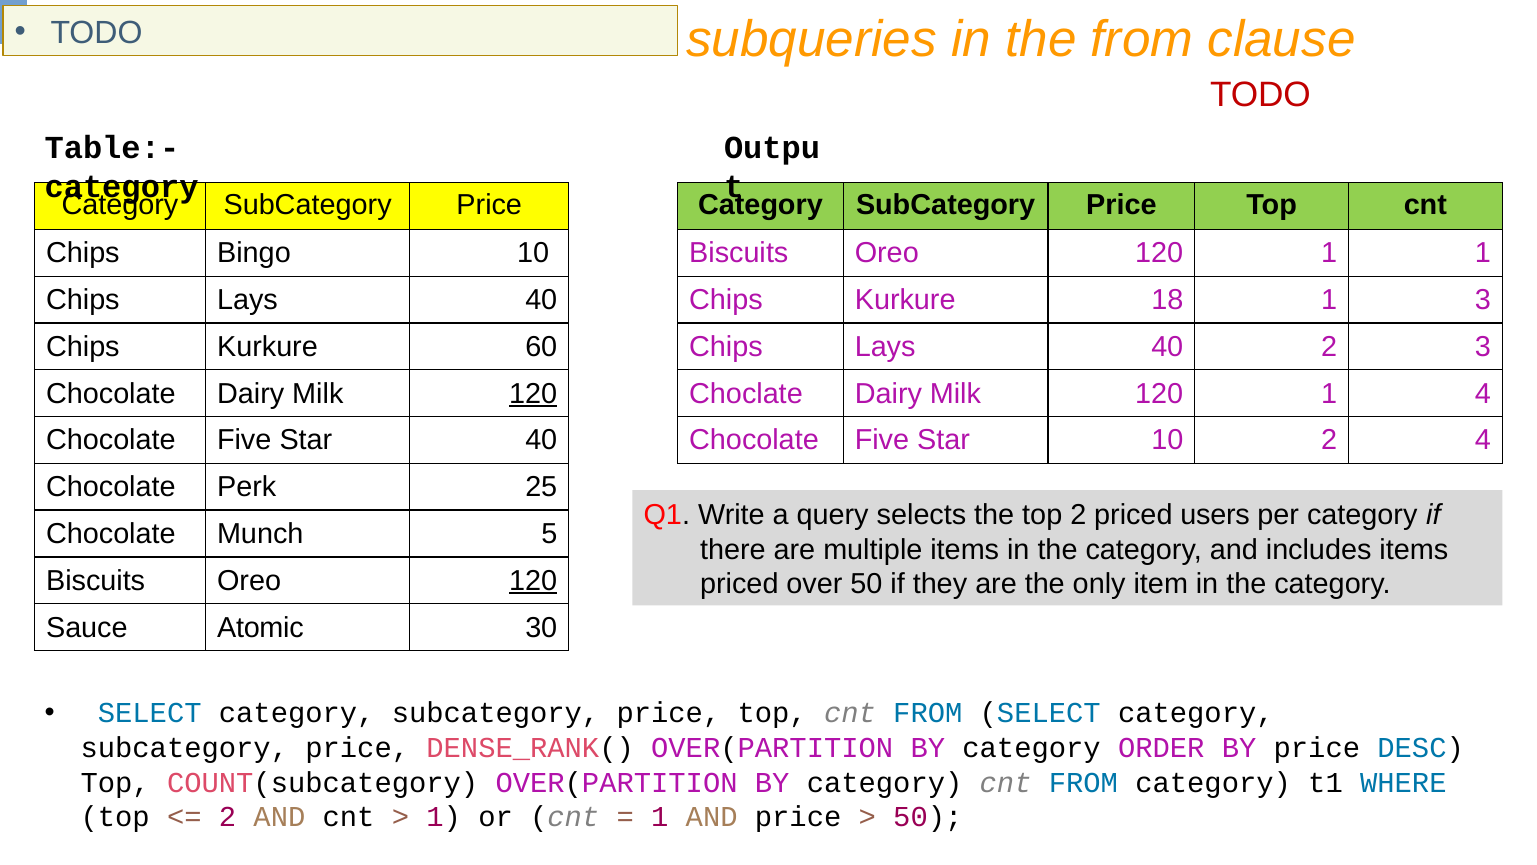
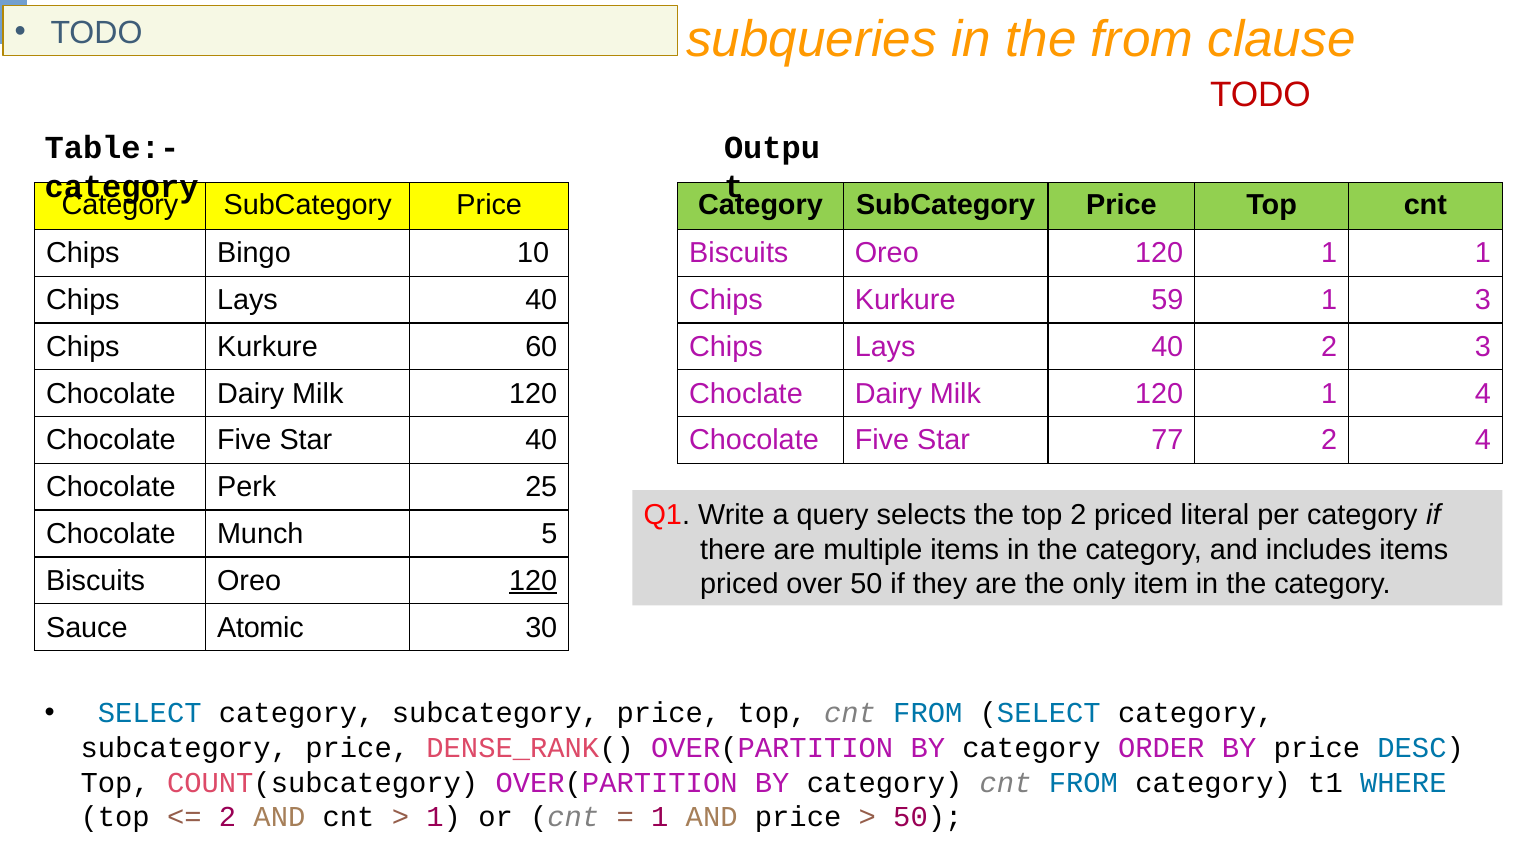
18: 18 -> 59
120 at (533, 393) underline: present -> none
Star 10: 10 -> 77
users: users -> literal
